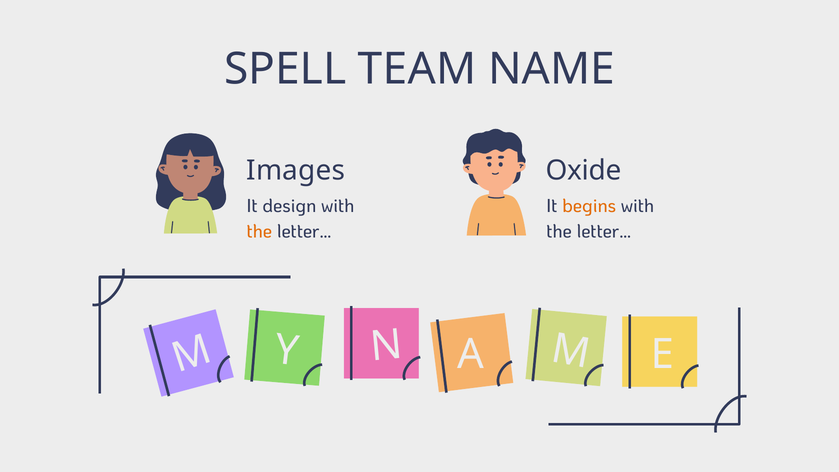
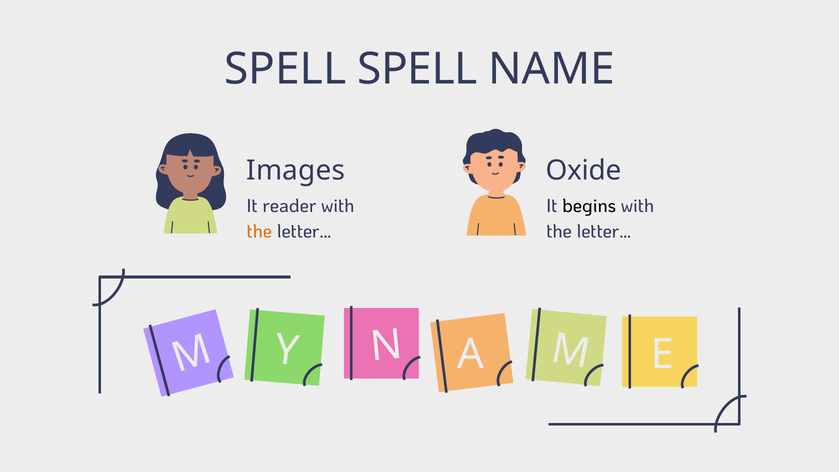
SPELL TEAM: TEAM -> SPELL
design: design -> reader
begins colour: orange -> black
